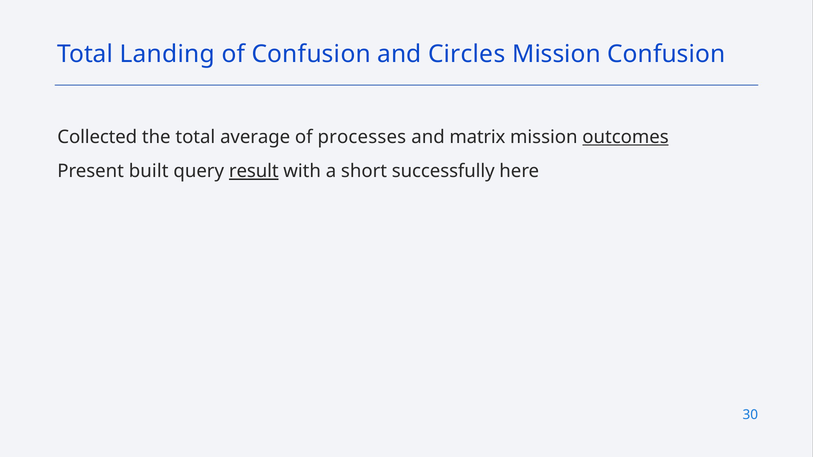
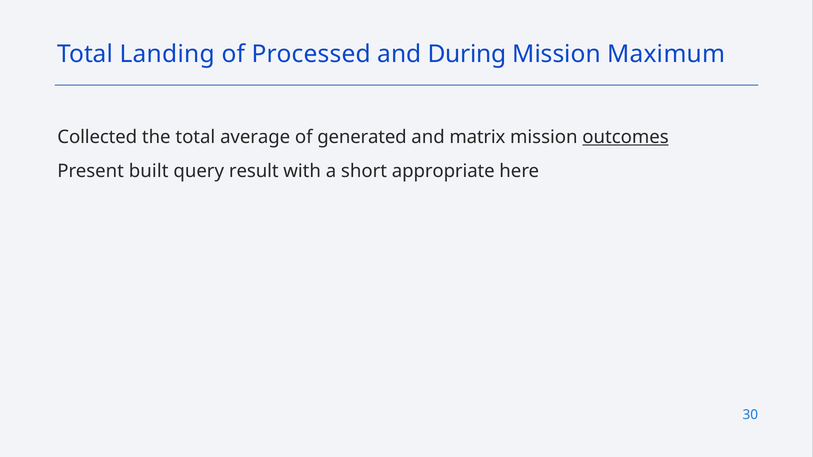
of Confusion: Confusion -> Processed
Circles: Circles -> During
Mission Confusion: Confusion -> Maximum
processes: processes -> generated
result underline: present -> none
successfully: successfully -> appropriate
